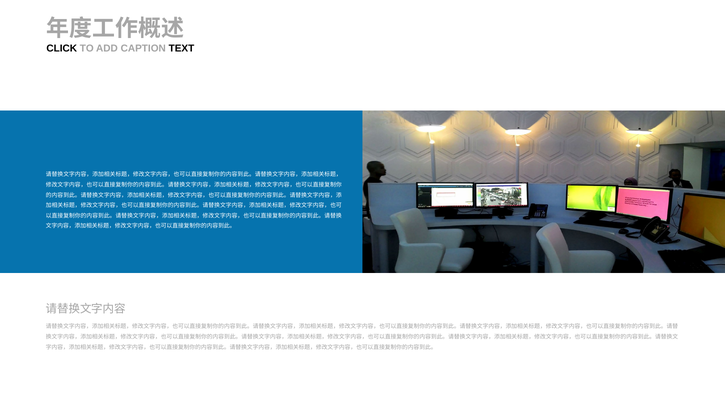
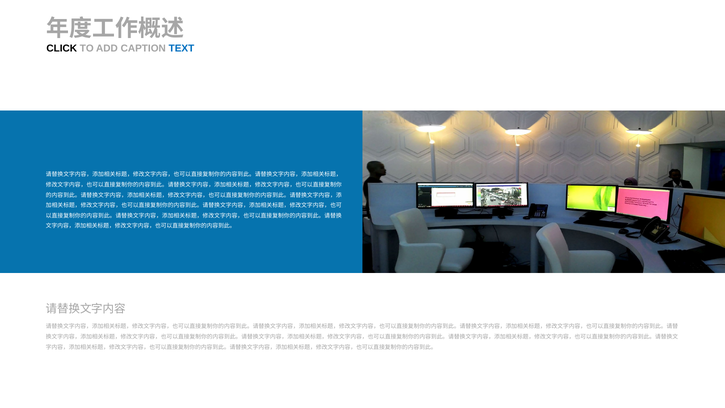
TEXT colour: black -> blue
